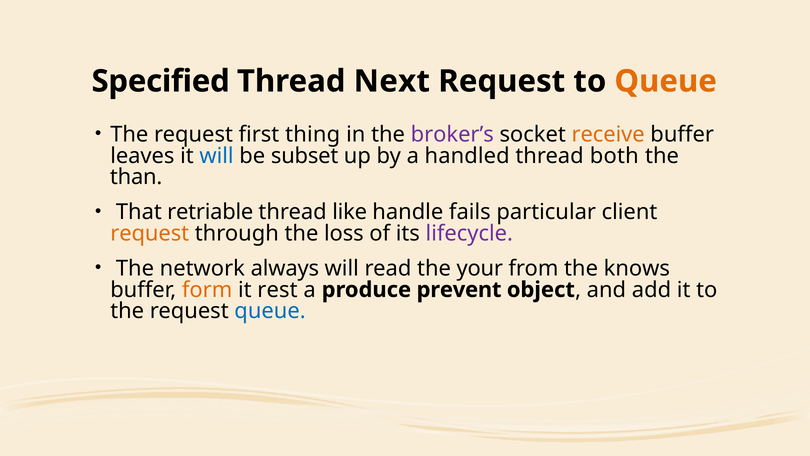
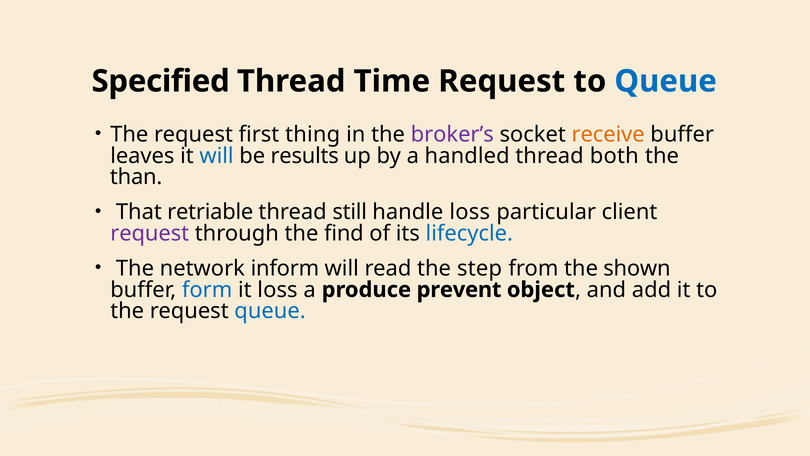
Next: Next -> Time
Queue at (666, 81) colour: orange -> blue
subset: subset -> results
like: like -> still
handle fails: fails -> loss
request at (150, 233) colour: orange -> purple
loss: loss -> find
lifecycle colour: purple -> blue
always: always -> inform
your: your -> step
knows: knows -> shown
form colour: orange -> blue
it rest: rest -> loss
